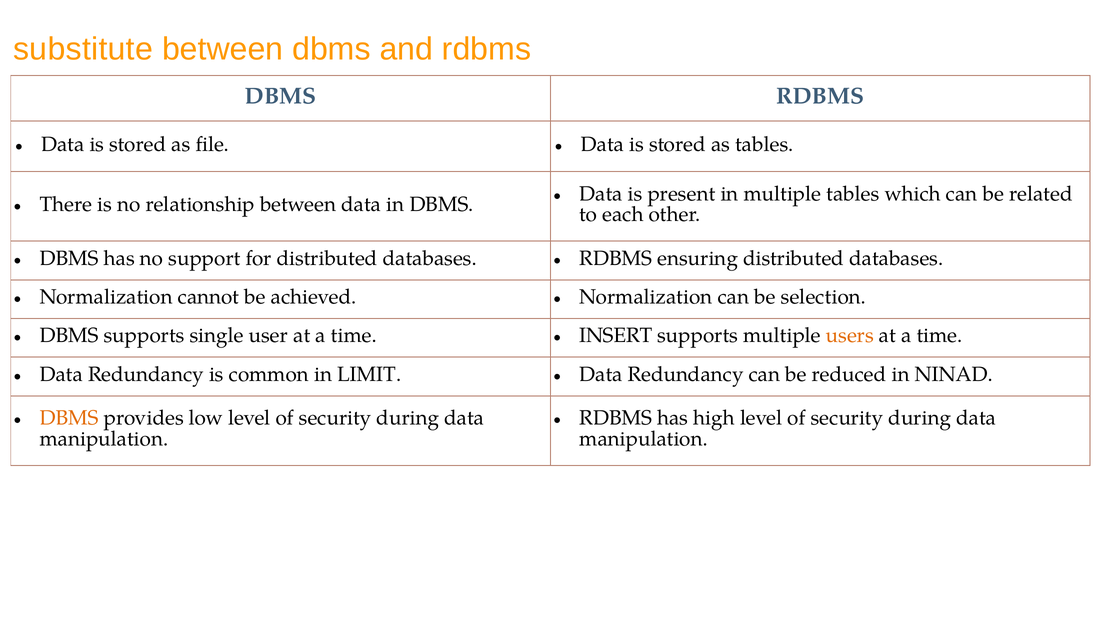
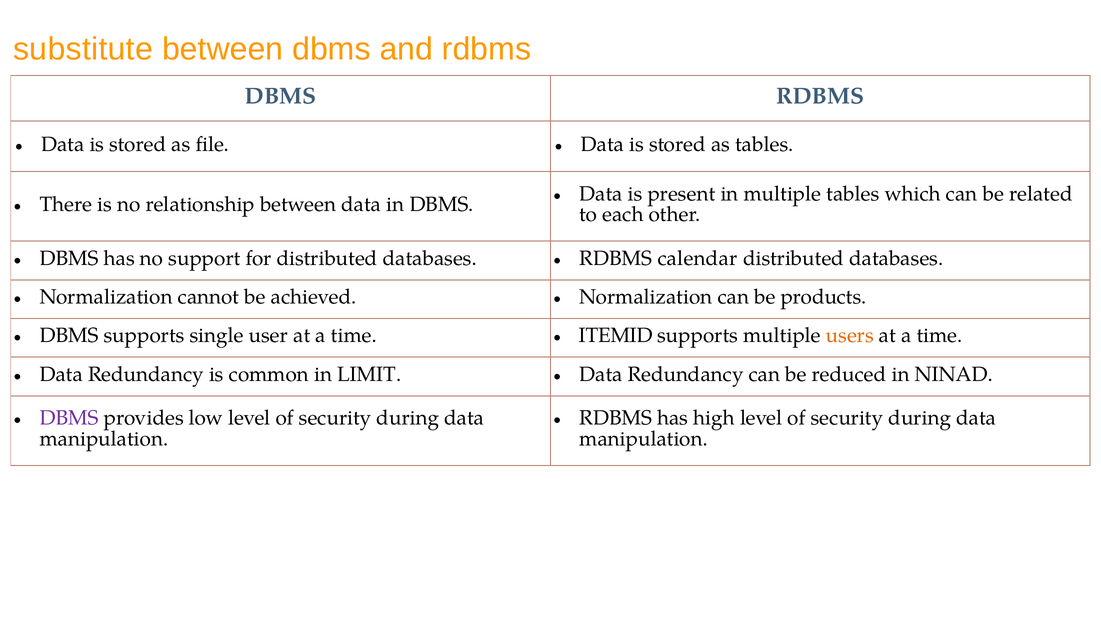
ensuring: ensuring -> calendar
selection: selection -> products
INSERT: INSERT -> ITEMID
DBMS at (69, 418) colour: orange -> purple
